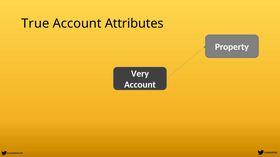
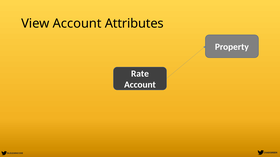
True: True -> View
Very: Very -> Rate
